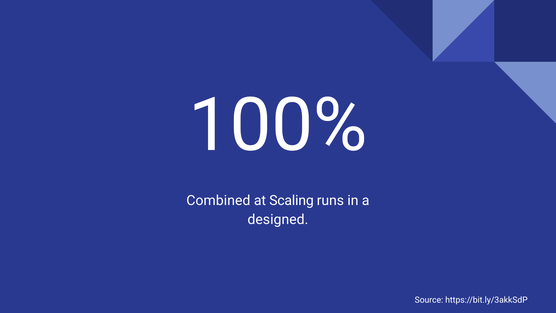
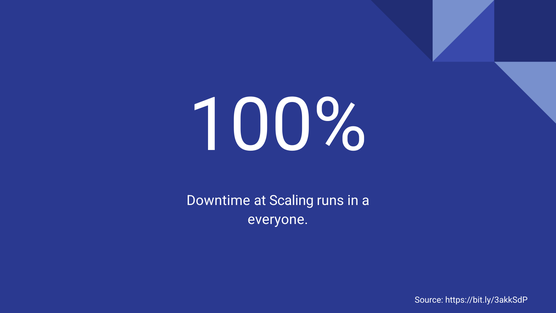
Combined: Combined -> Downtime
designed: designed -> everyone
